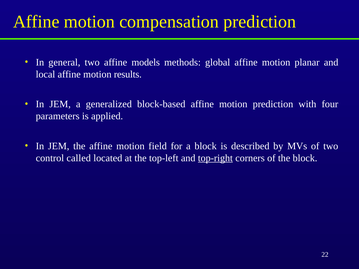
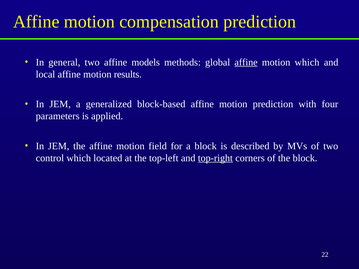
affine at (246, 62) underline: none -> present
motion planar: planar -> which
control called: called -> which
